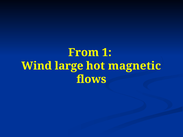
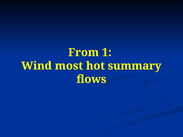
large: large -> most
magnetic: magnetic -> summary
